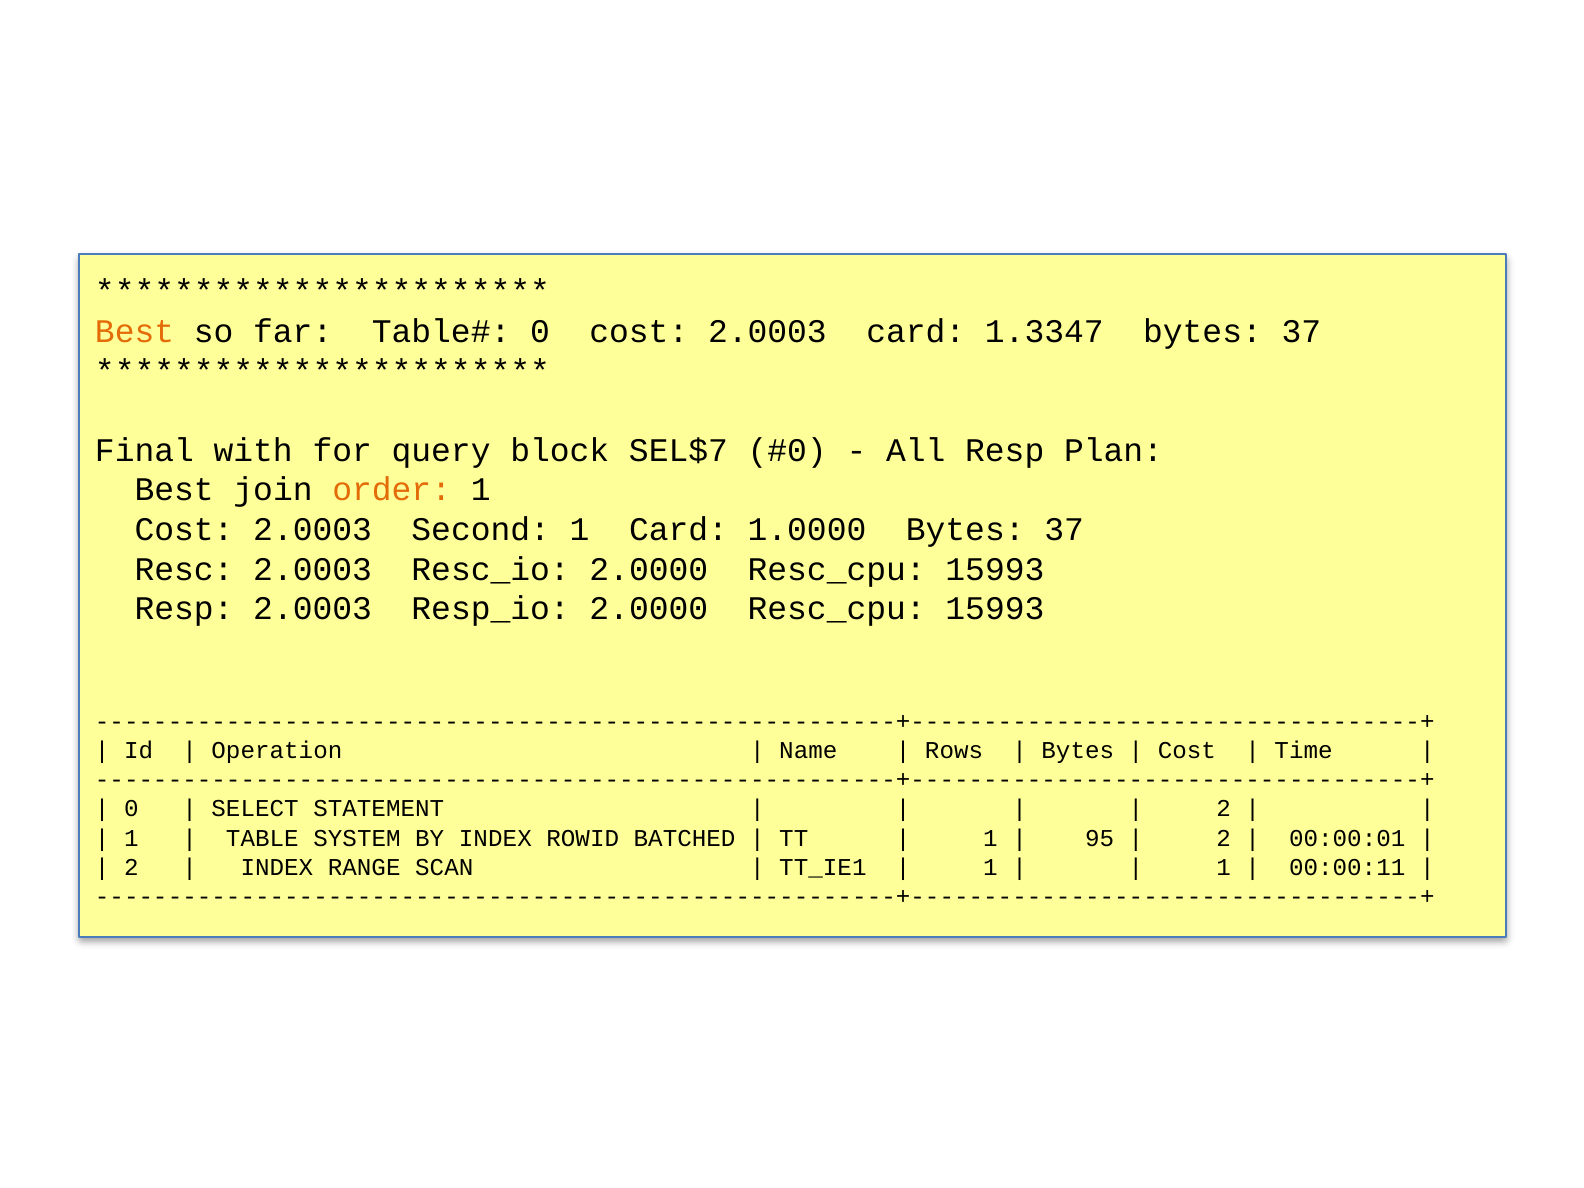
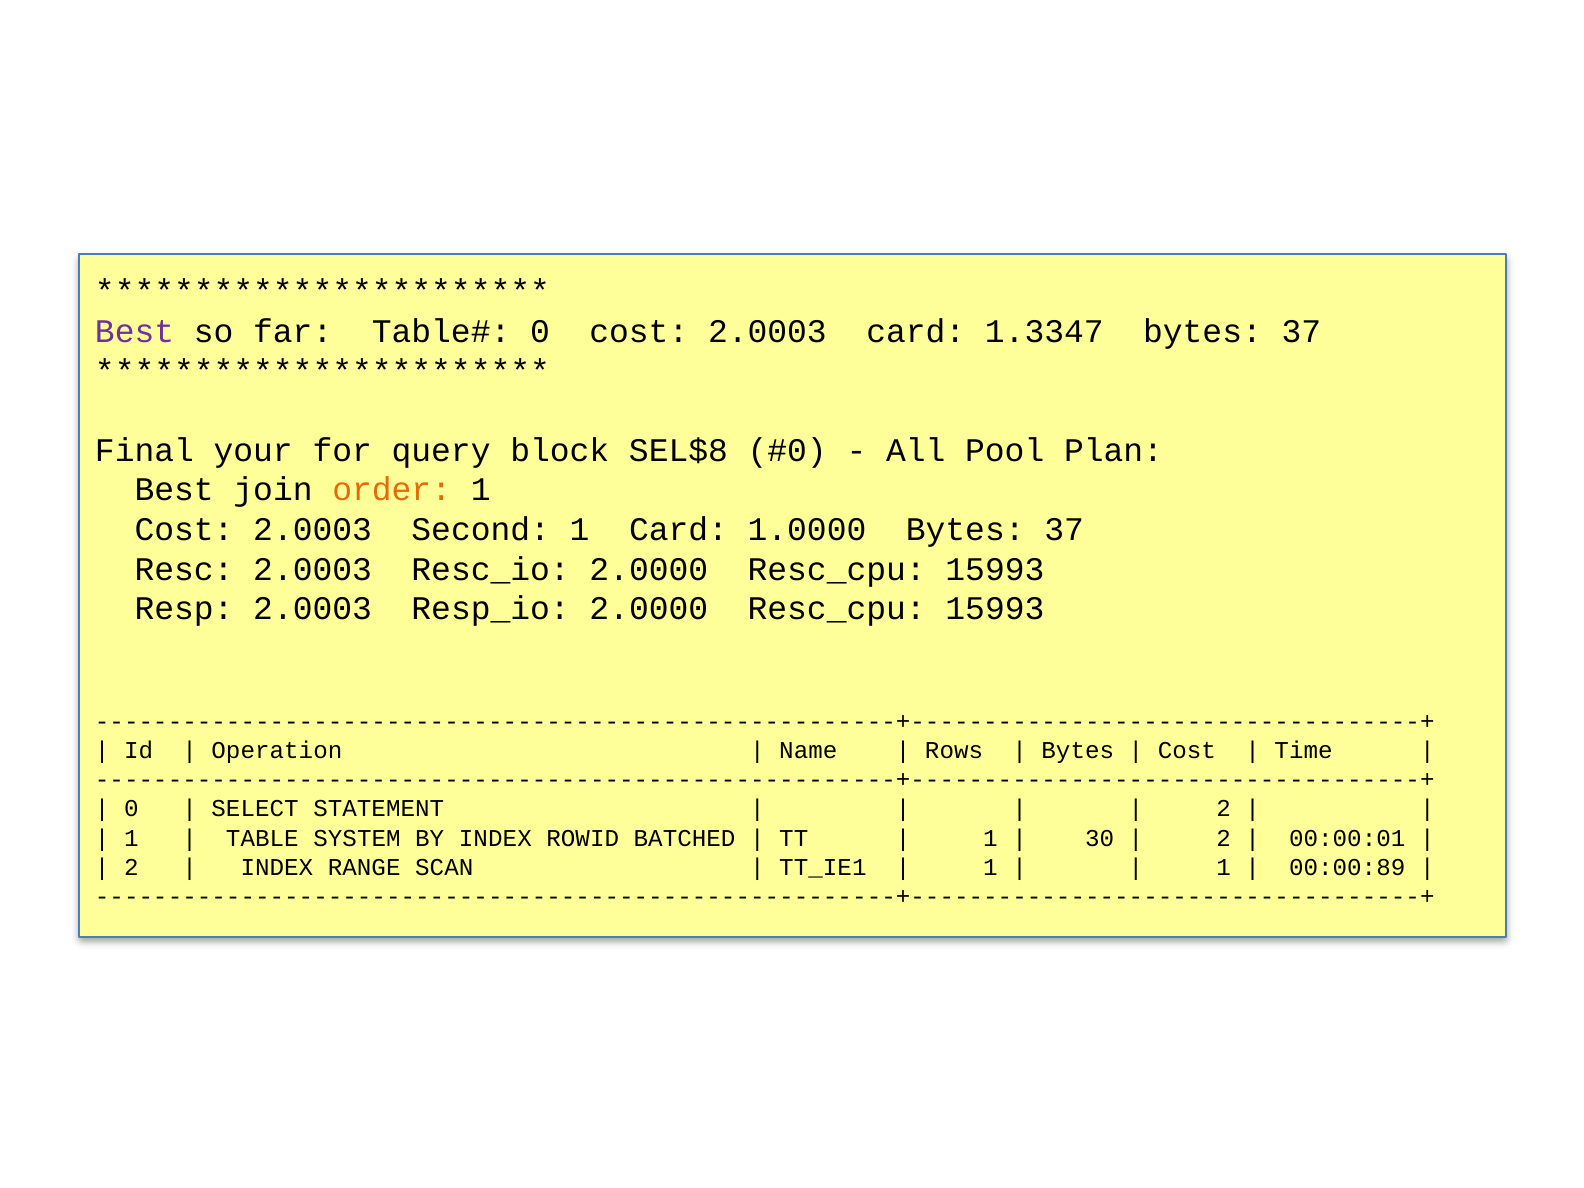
Best at (135, 332) colour: orange -> purple
with: with -> your
SEL$7: SEL$7 -> SEL$8
All Resp: Resp -> Pool
95 at (1100, 838): 95 -> 30
00:00:11: 00:00:11 -> 00:00:89
